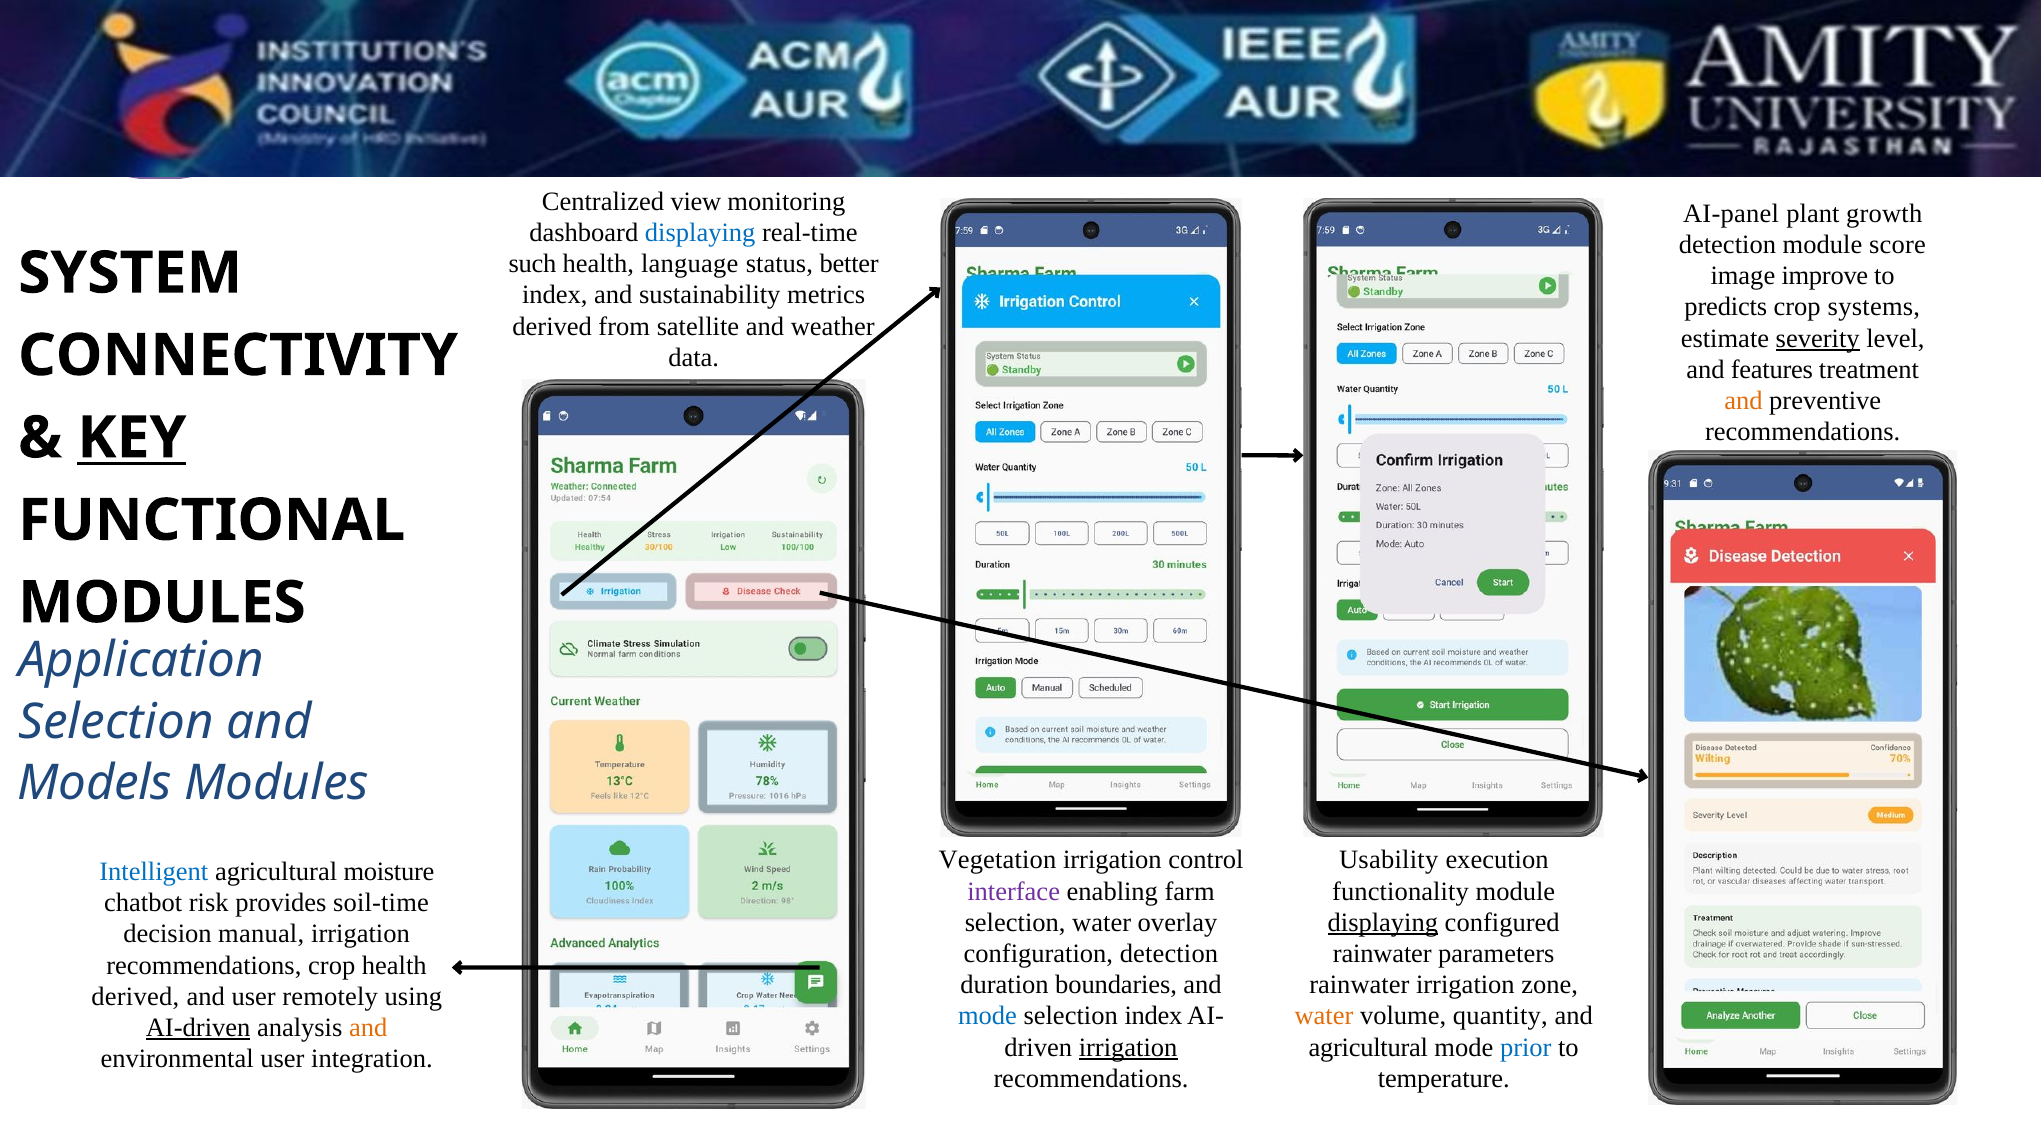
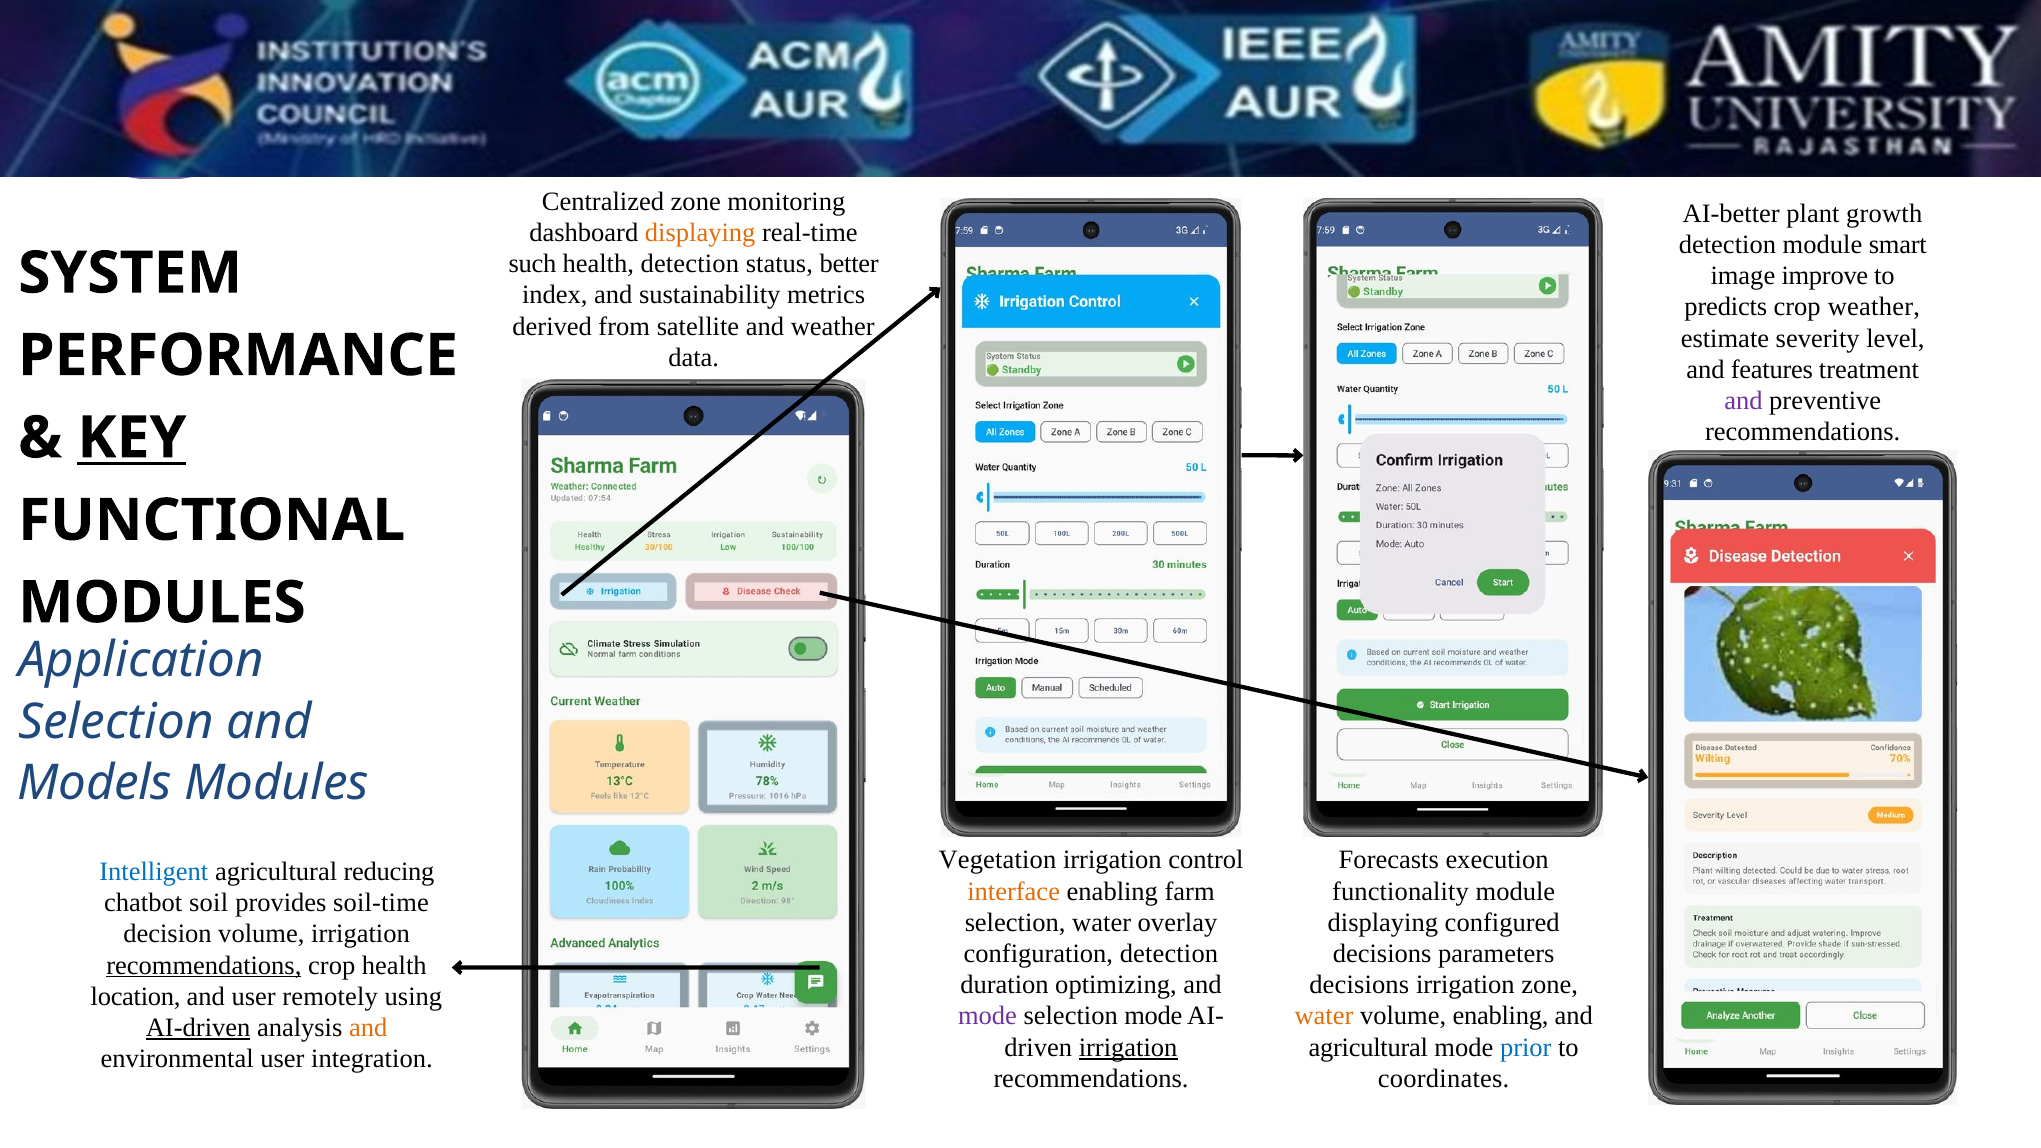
Centralized view: view -> zone
AI-panel: AI-panel -> AI-better
displaying at (700, 233) colour: blue -> orange
score: score -> smart
health language: language -> detection
crop systems: systems -> weather
severity underline: present -> none
CONNECTIVITY: CONNECTIVITY -> PERFORMANCE
and at (1743, 401) colour: orange -> purple
Usability: Usability -> Forecasts
moisture: moisture -> reducing
interface colour: purple -> orange
risk: risk -> soil
displaying at (1383, 923) underline: present -> none
decision manual: manual -> volume
rainwater at (1382, 954): rainwater -> decisions
recommendations at (204, 965) underline: none -> present
boundaries: boundaries -> optimizing
rainwater at (1359, 985): rainwater -> decisions
derived at (135, 997): derived -> location
mode at (987, 1016) colour: blue -> purple
selection index: index -> mode
volume quantity: quantity -> enabling
temperature: temperature -> coordinates
